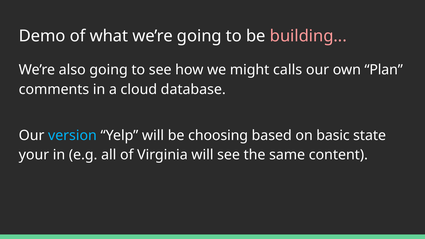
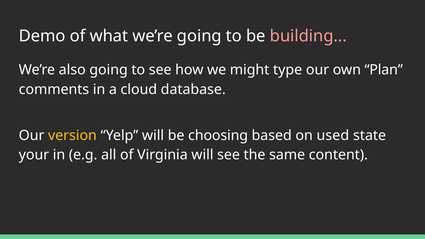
calls: calls -> type
version colour: light blue -> yellow
basic: basic -> used
